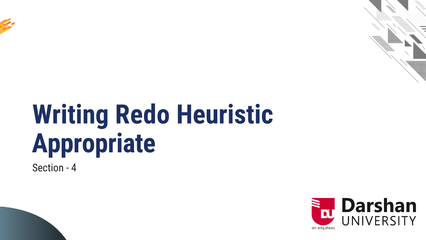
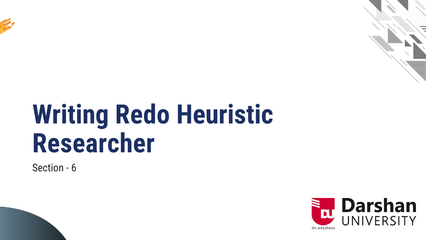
Appropriate: Appropriate -> Researcher
4: 4 -> 6
